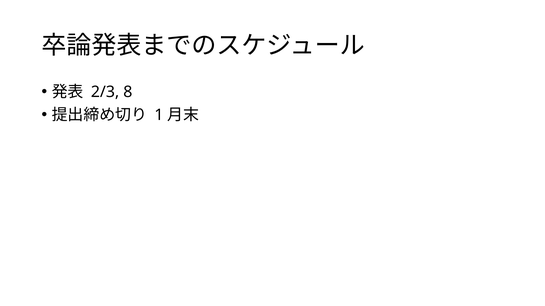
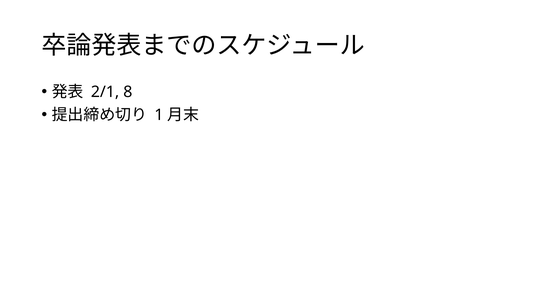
2/3: 2/3 -> 2/1
